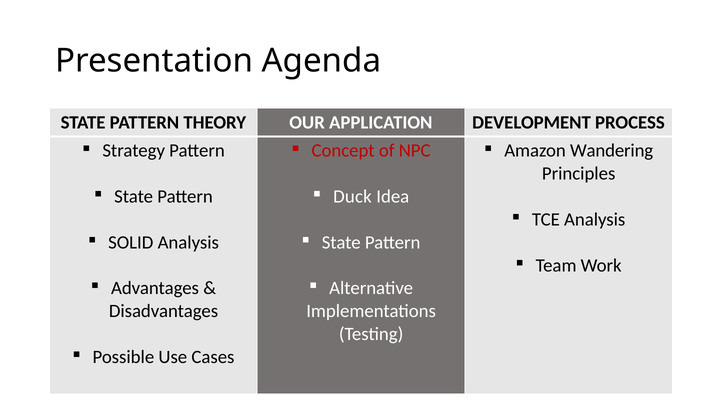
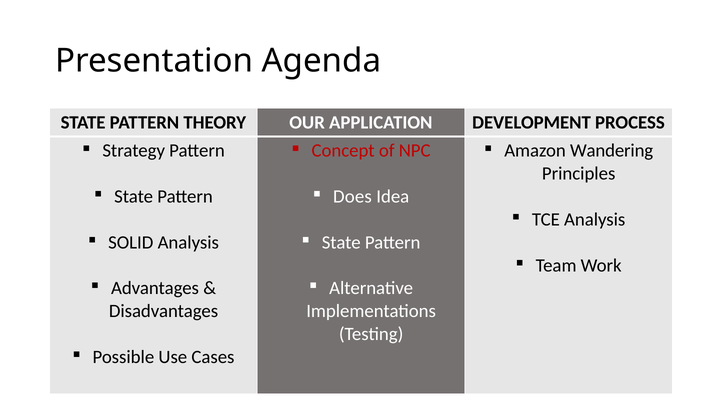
Duck: Duck -> Does
